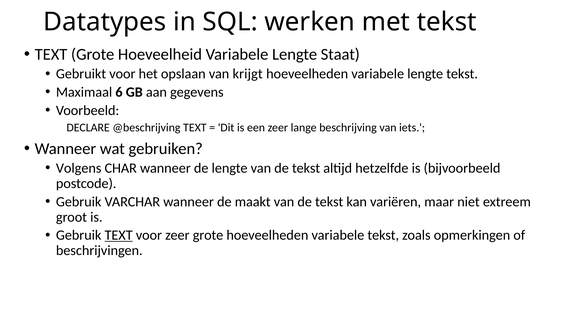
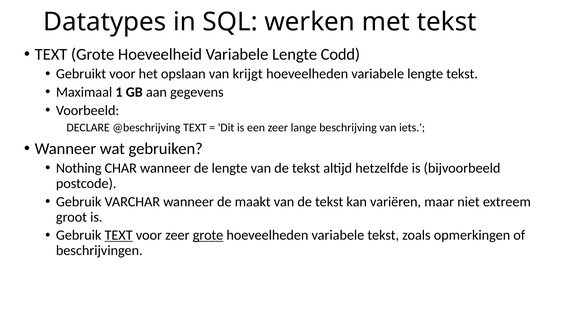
Staat: Staat -> Codd
6: 6 -> 1
Volgens: Volgens -> Nothing
grote at (208, 235) underline: none -> present
